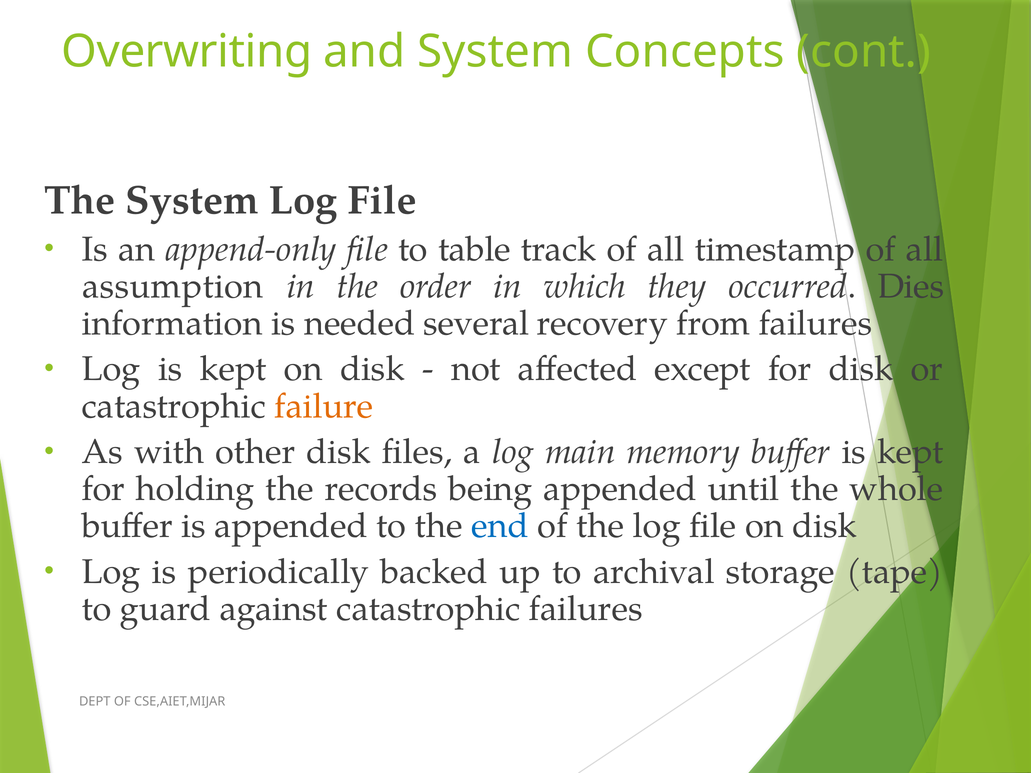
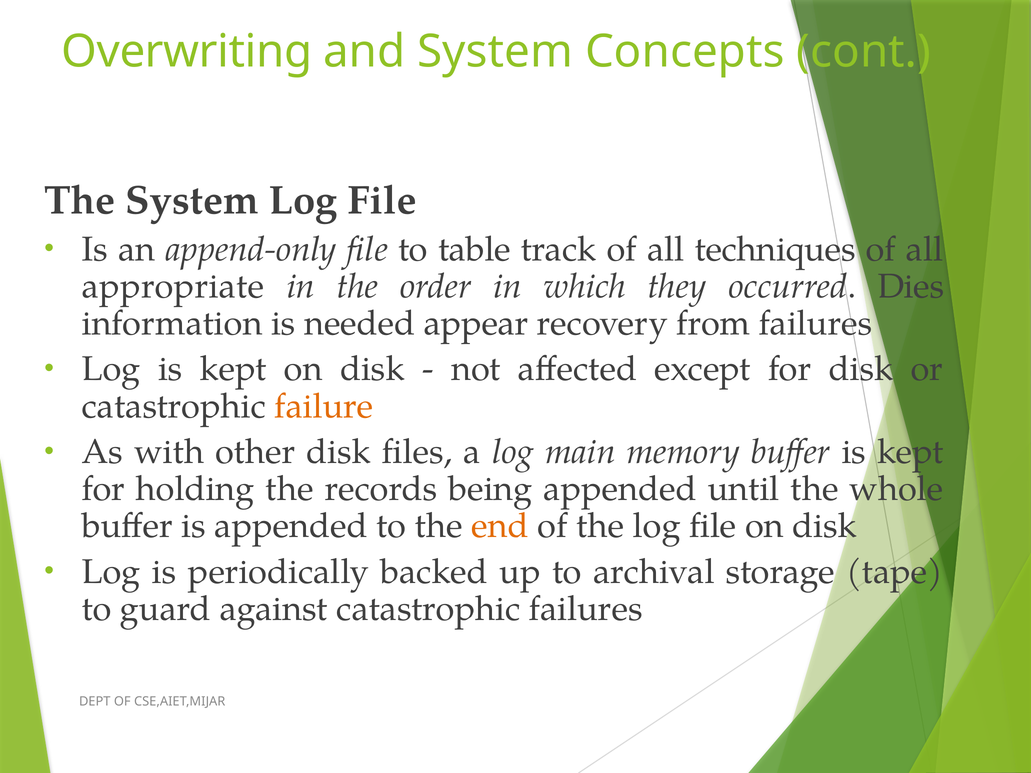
timestamp: timestamp -> techniques
assumption: assumption -> appropriate
several: several -> appear
end colour: blue -> orange
